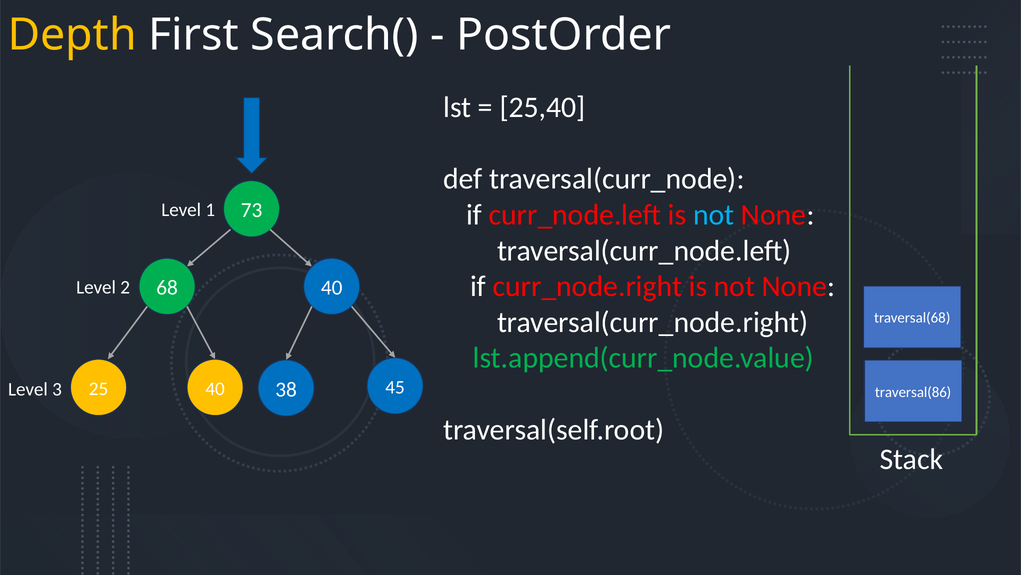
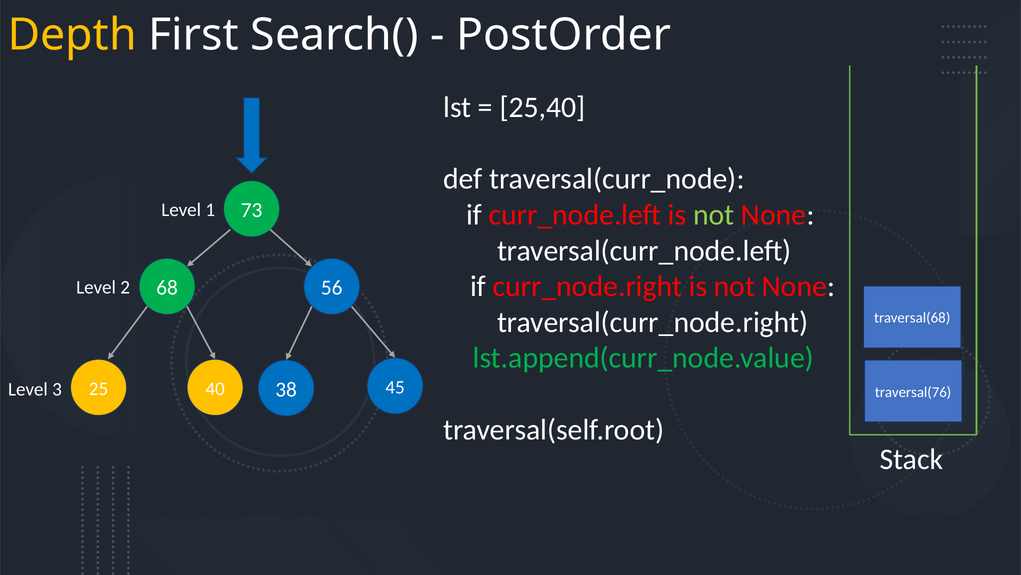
not at (714, 215) colour: light blue -> light green
68 40: 40 -> 56
traversal(86: traversal(86 -> traversal(76
